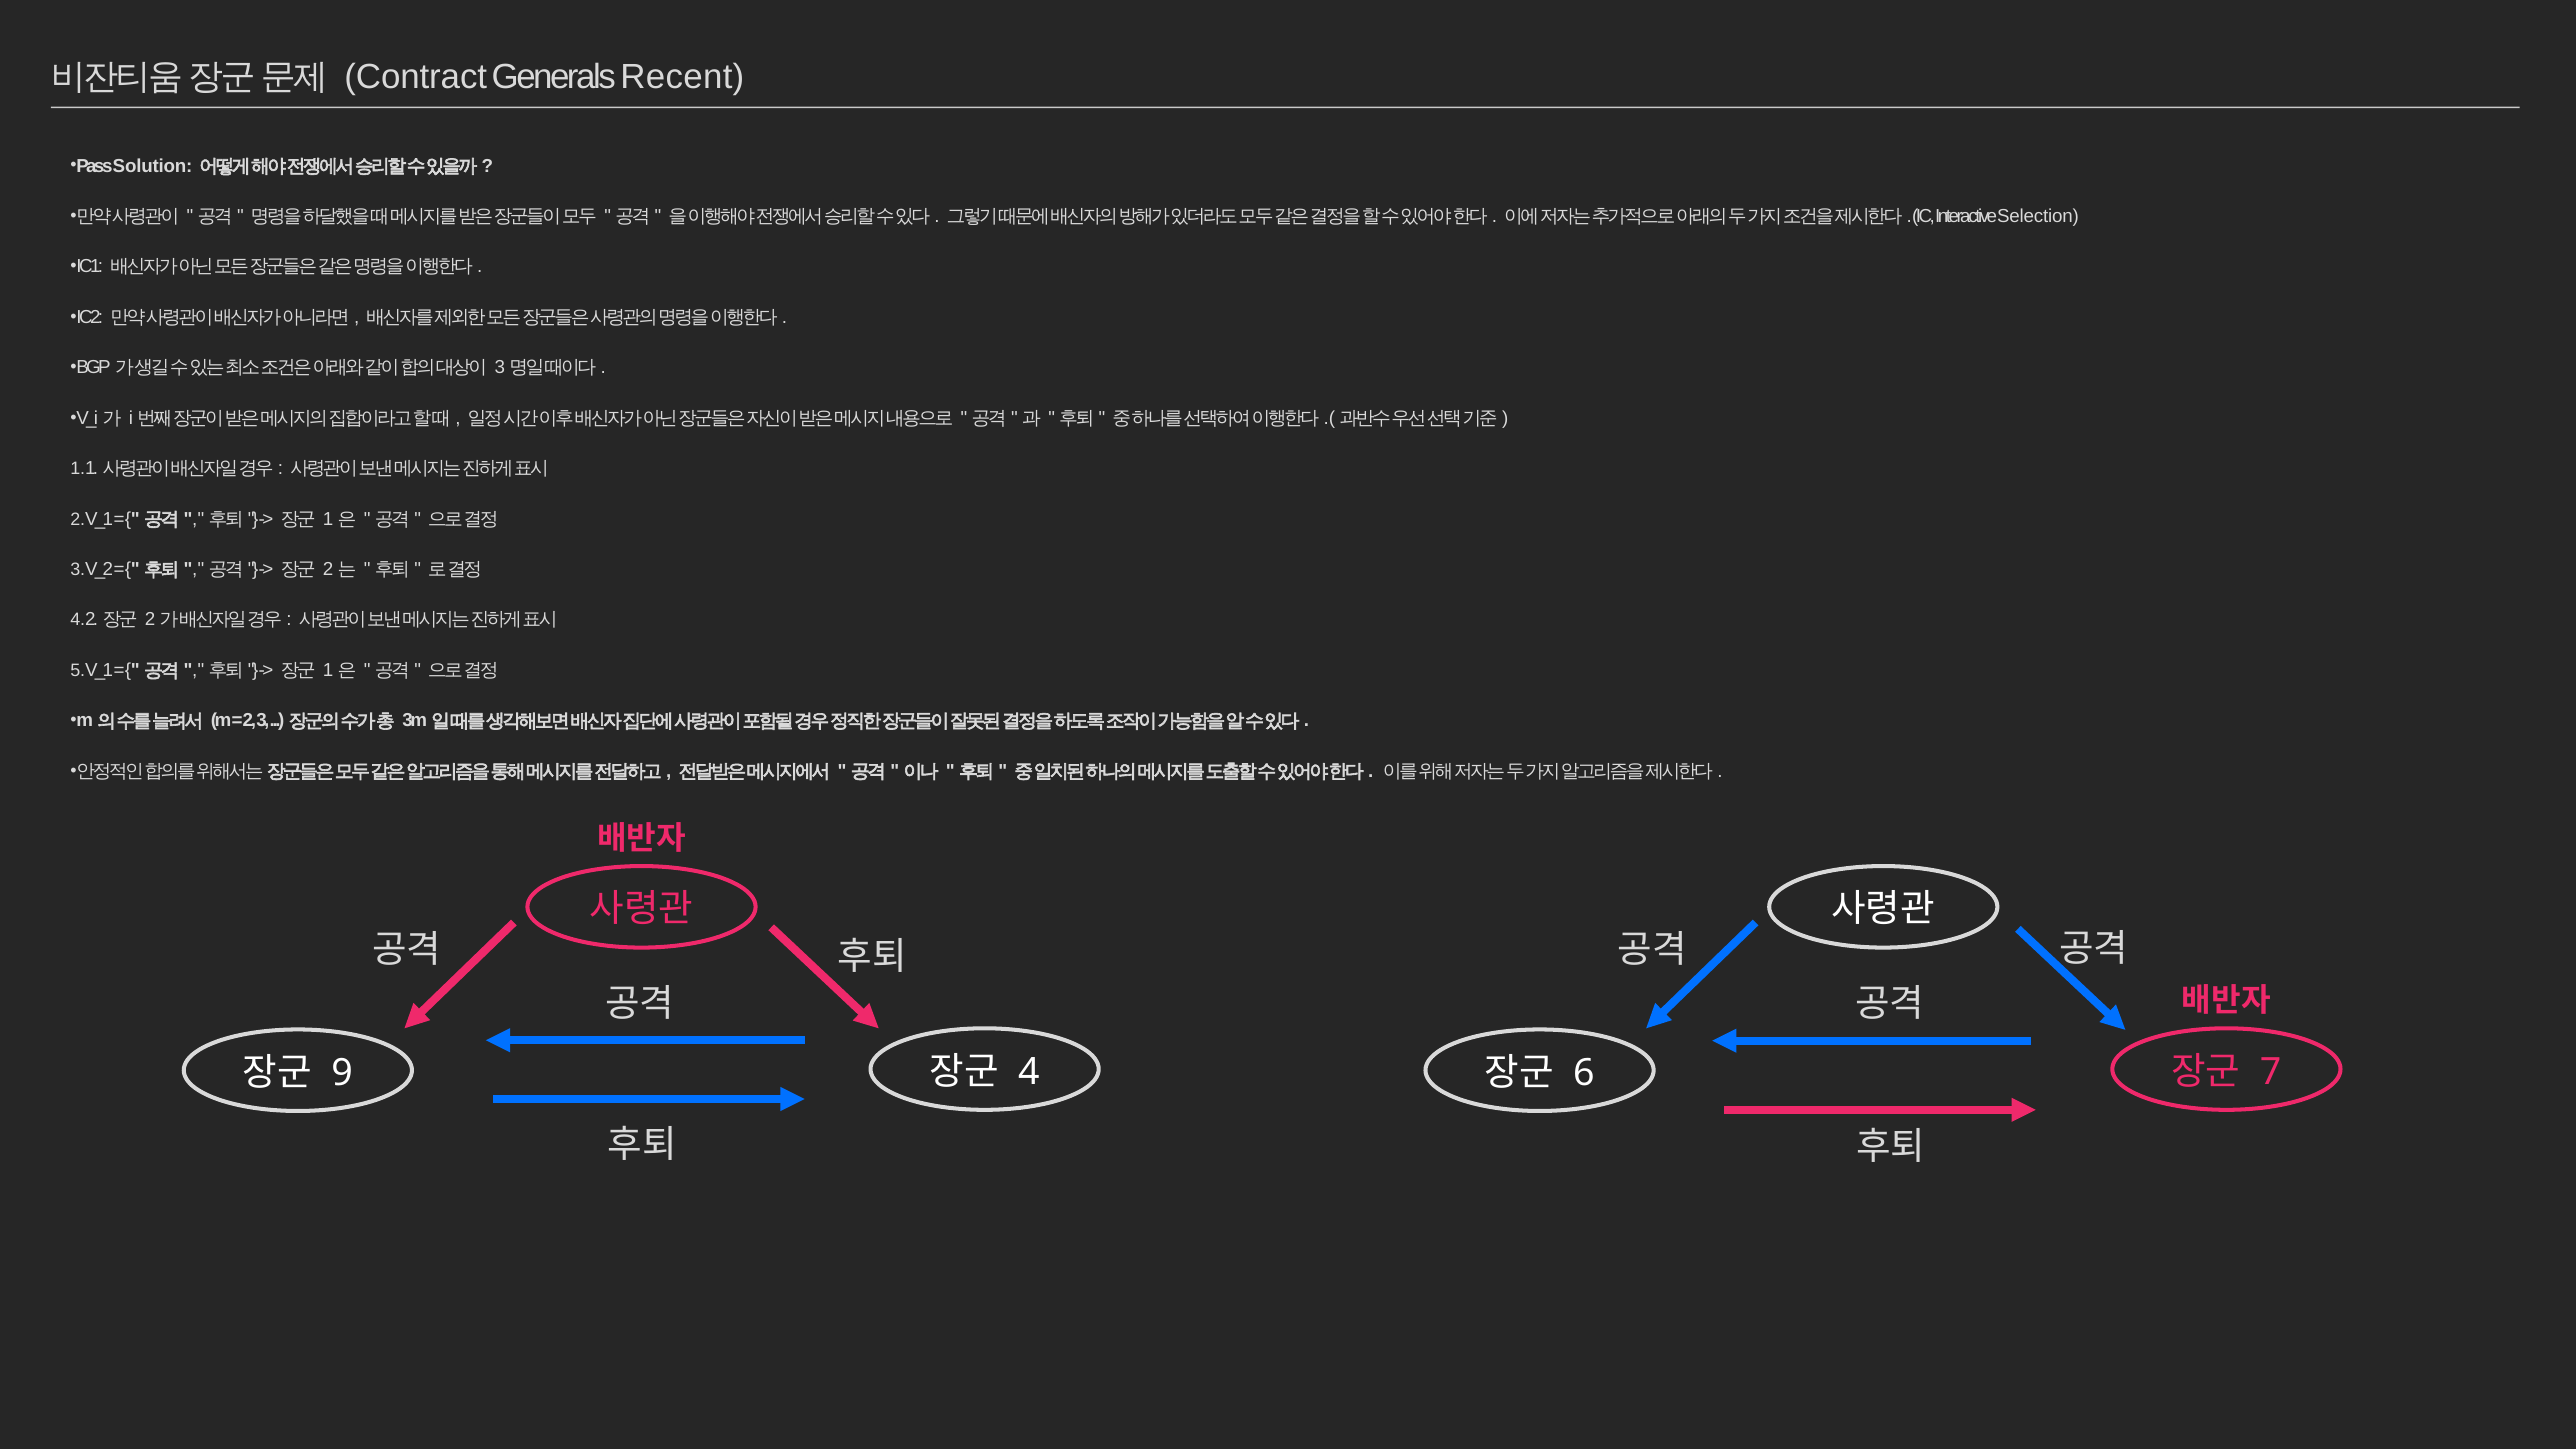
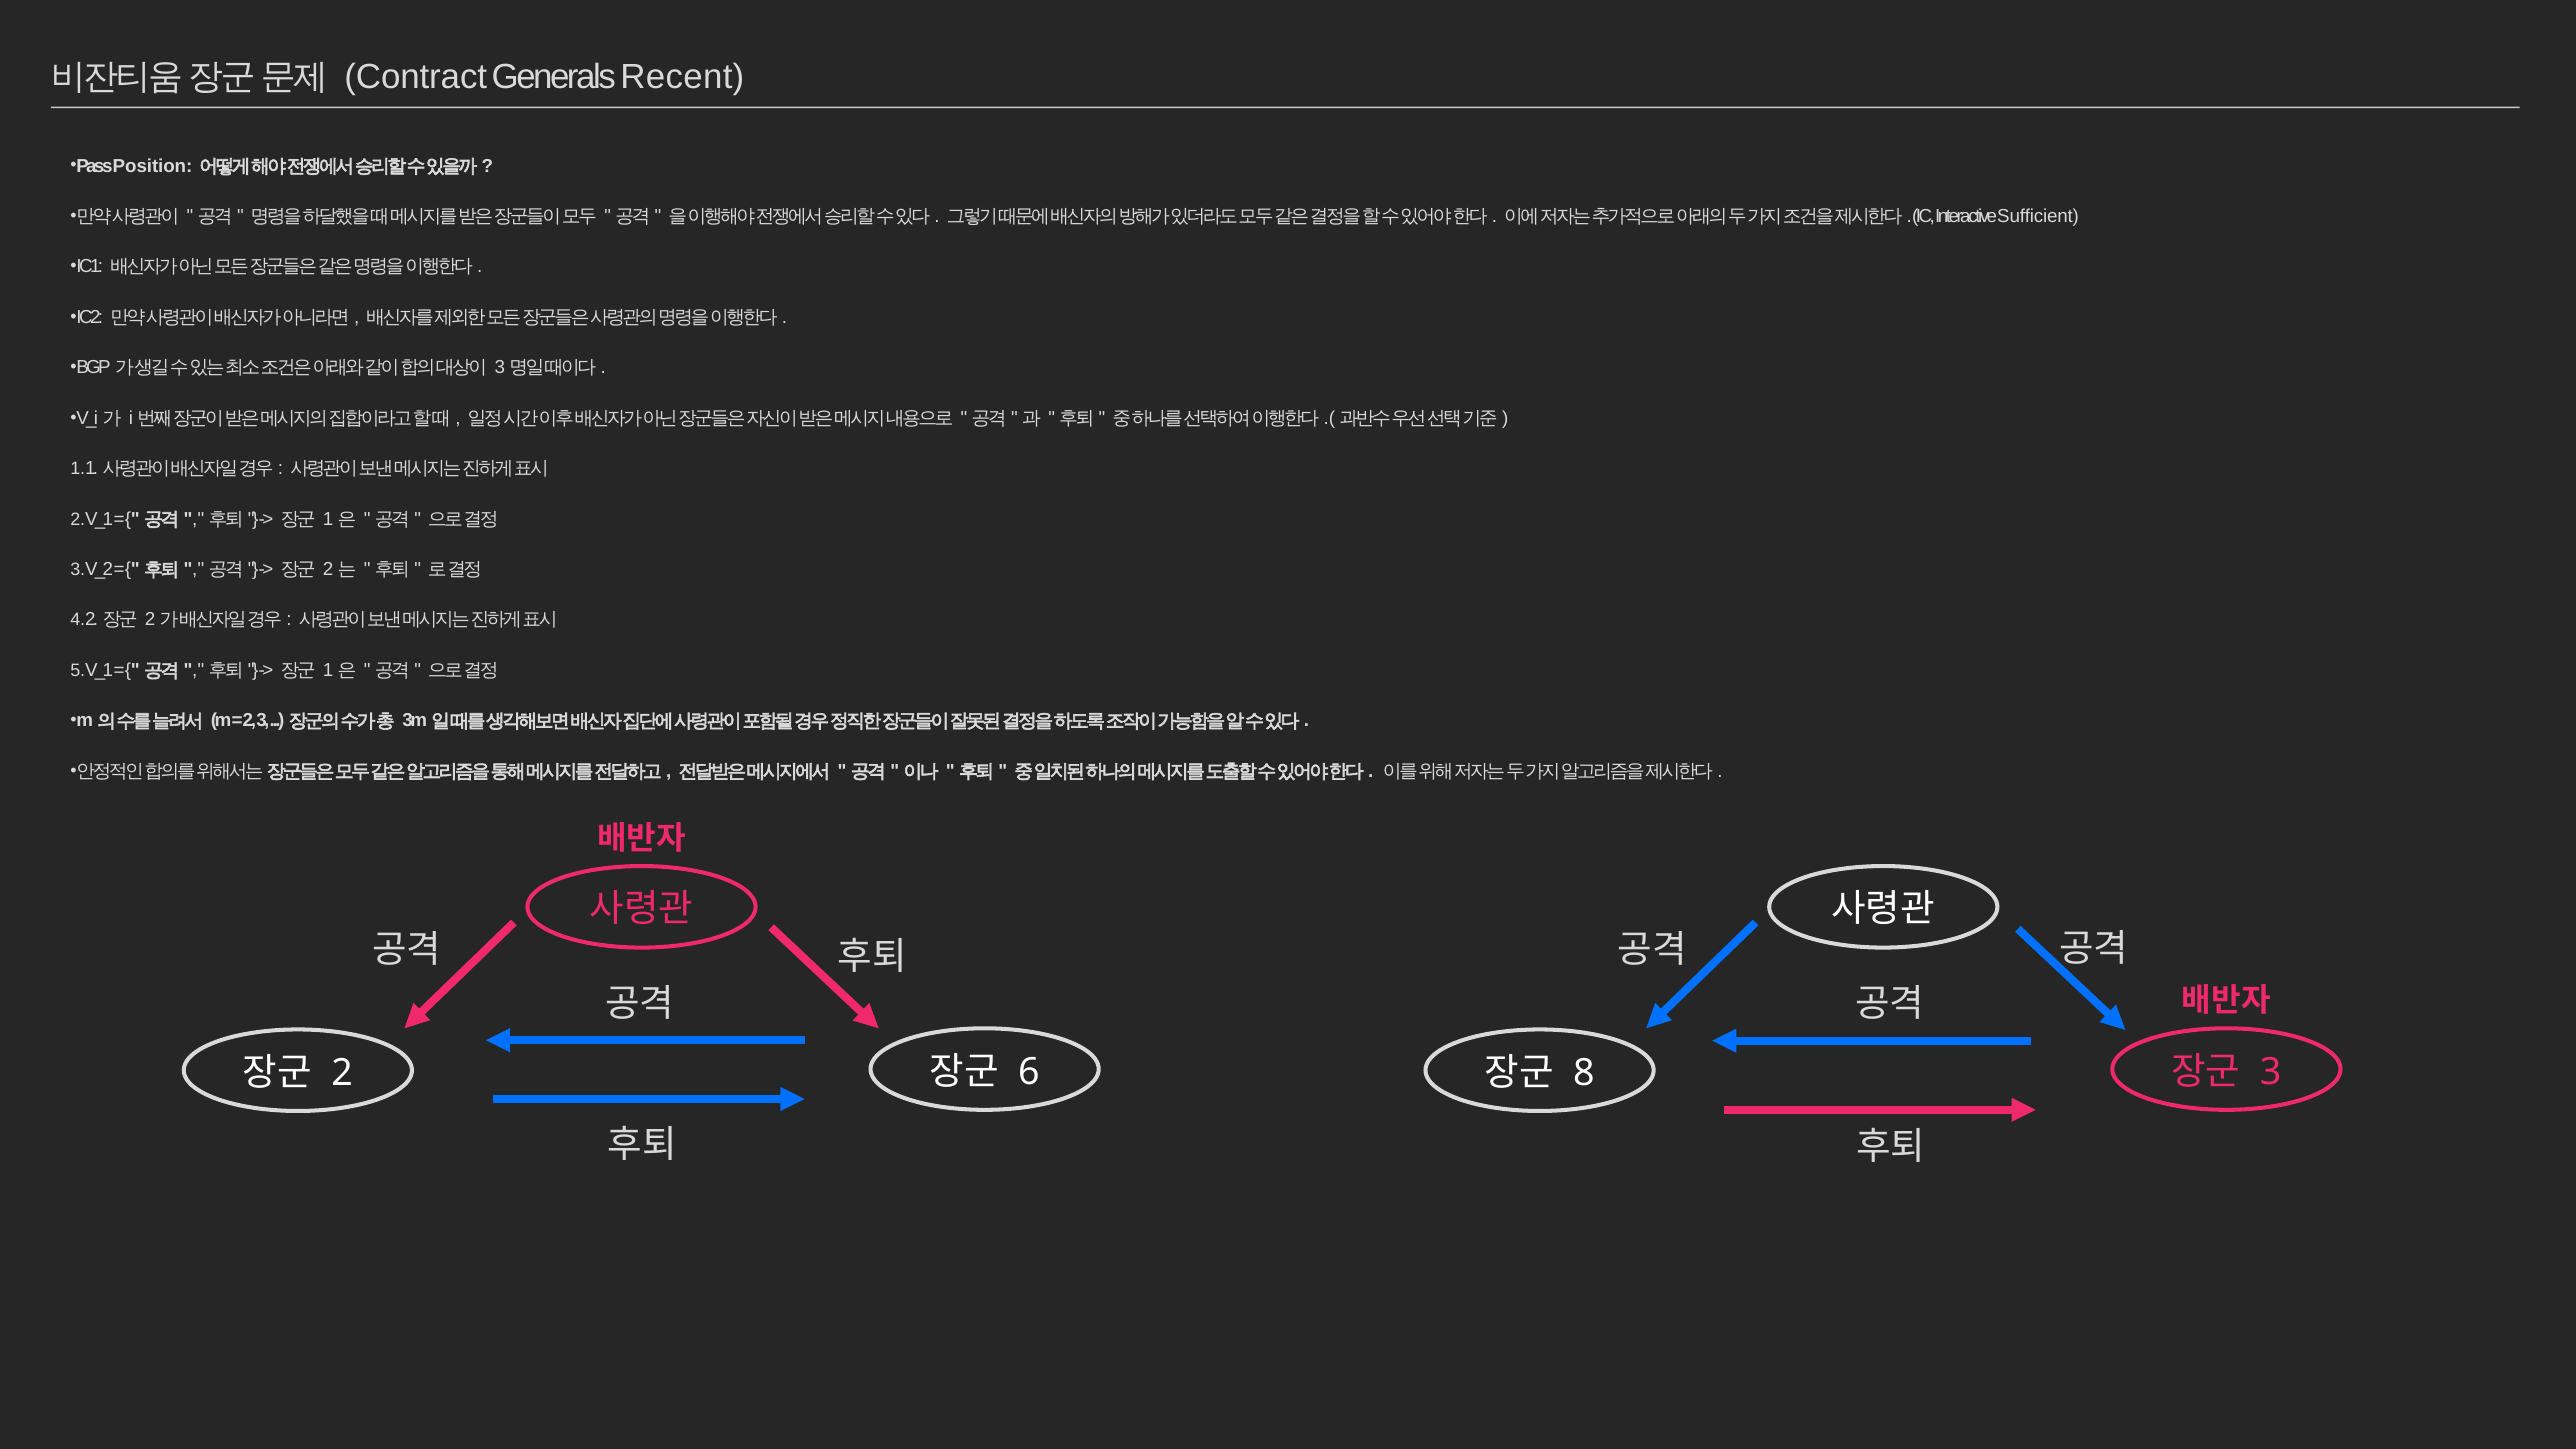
Solution: Solution -> Position
Selection: Selection -> Sufficient
4: 4 -> 6
7 at (2271, 1072): 7 -> 3
9 at (342, 1073): 9 -> 2
6: 6 -> 8
